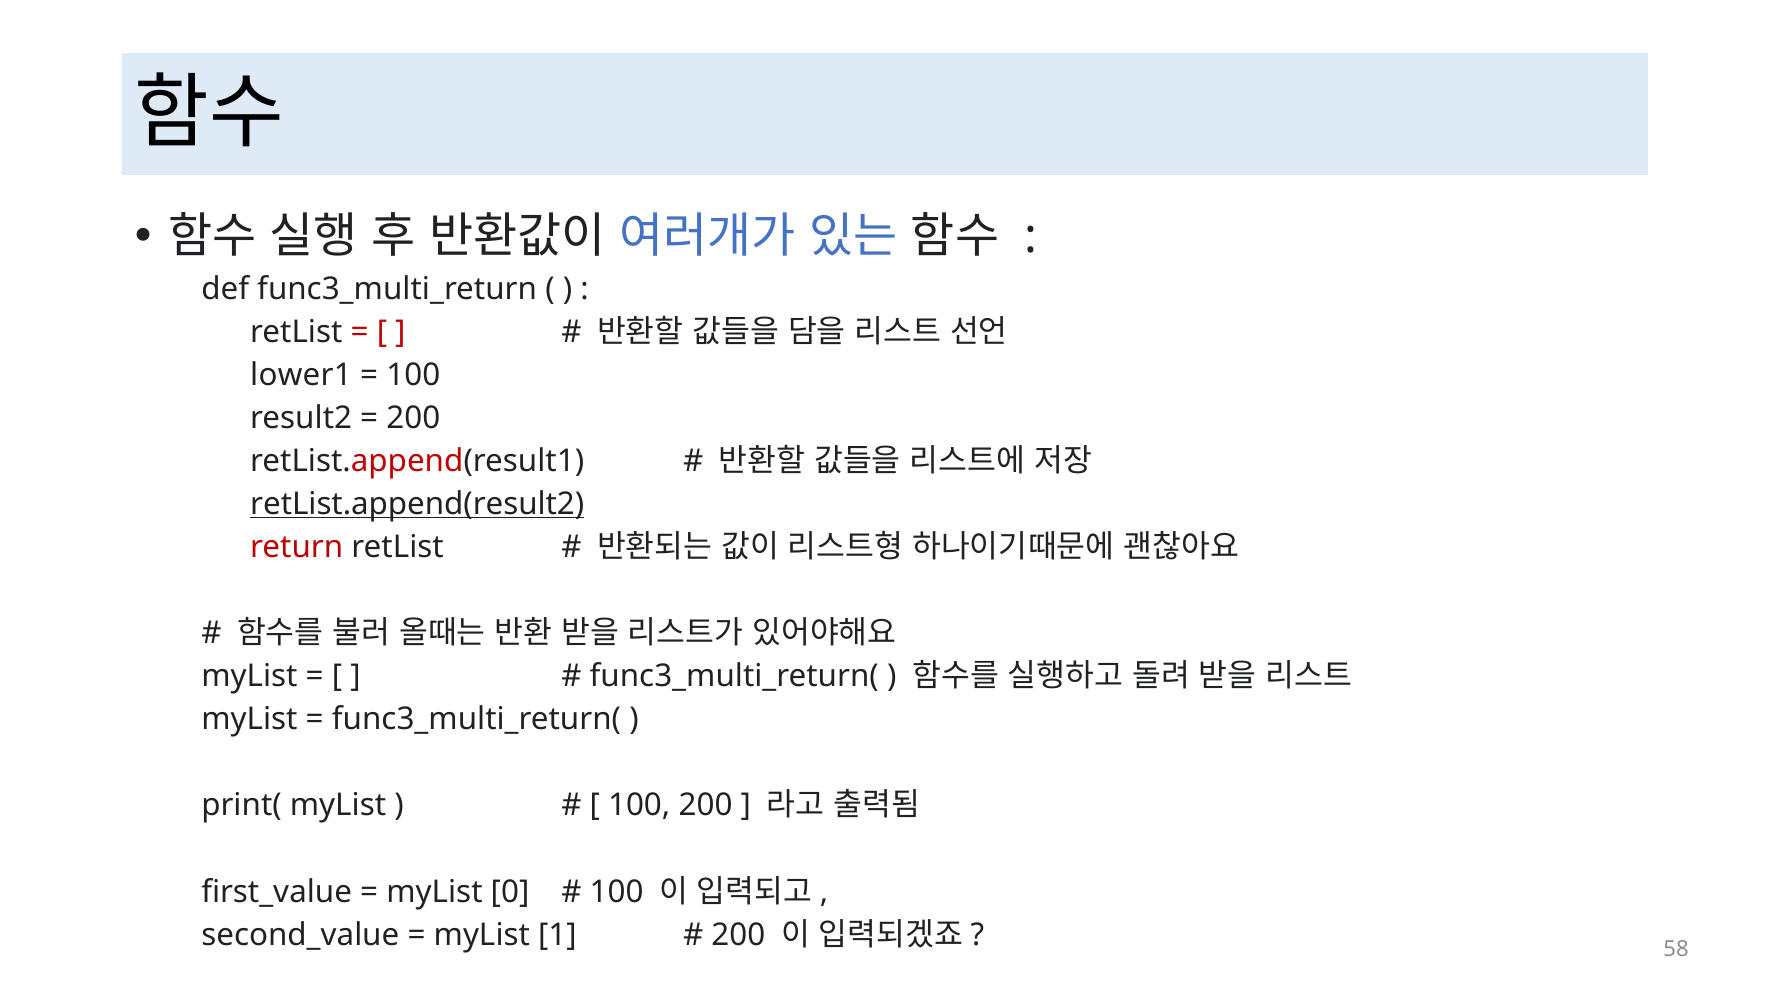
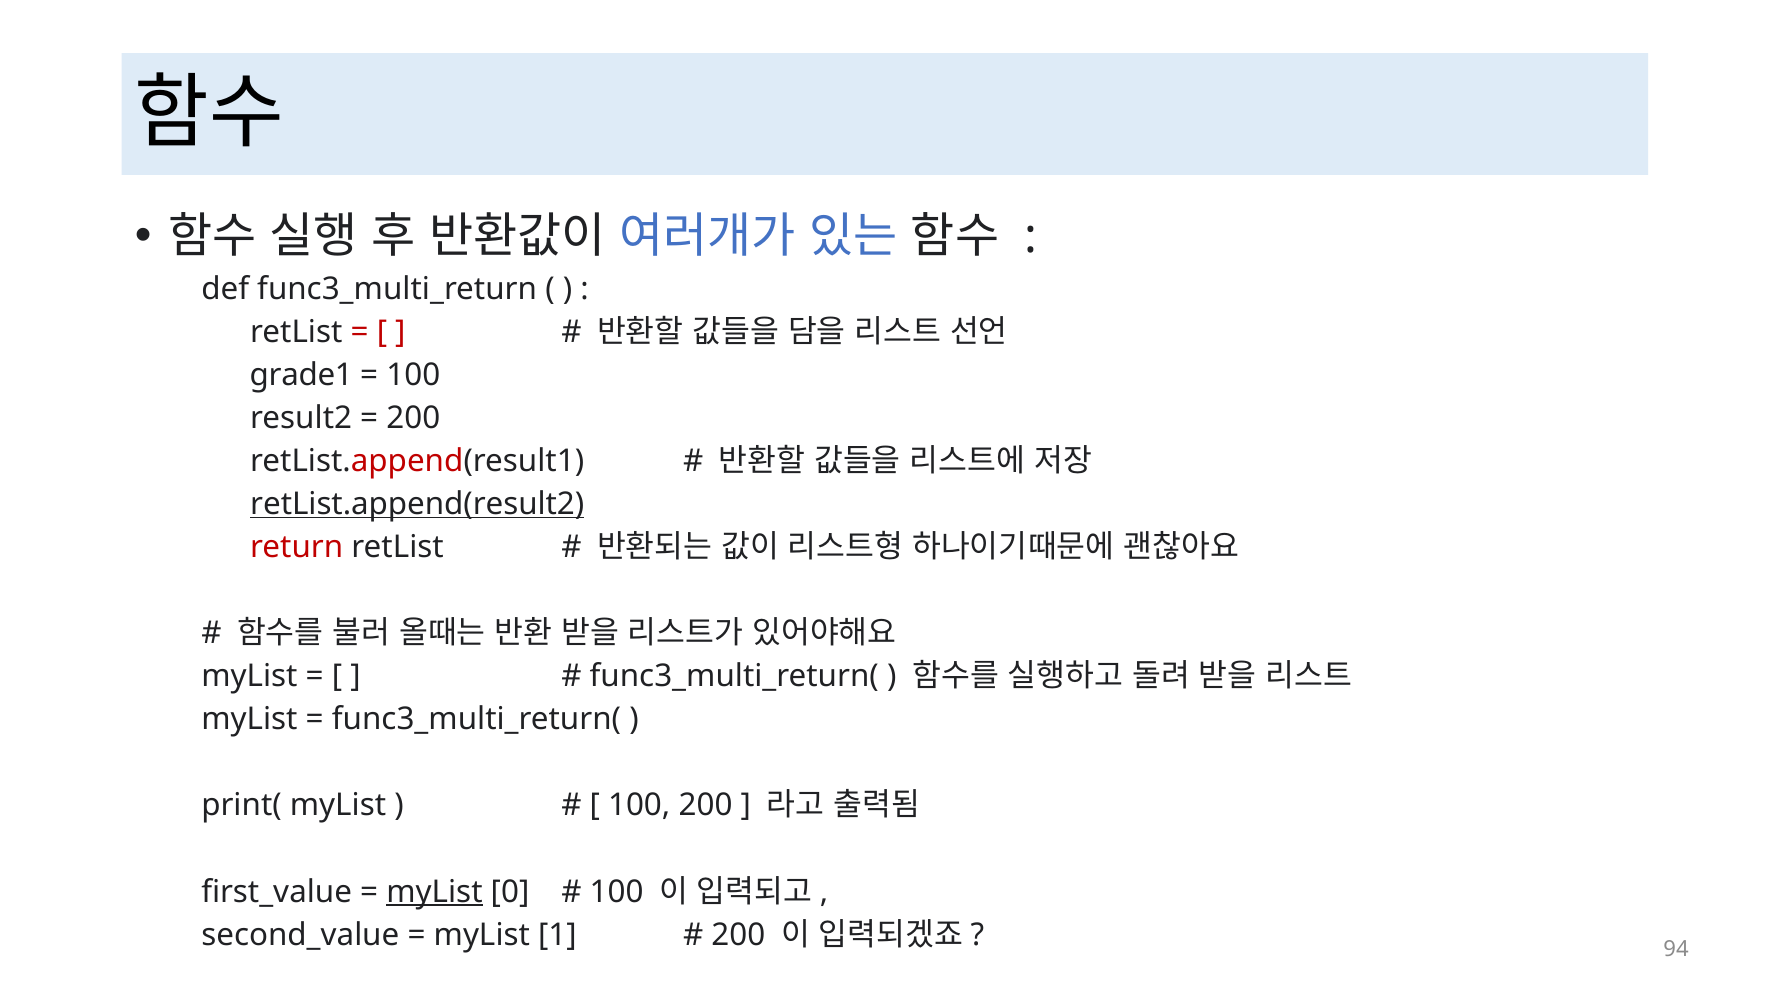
lower1: lower1 -> grade1
myList at (434, 891) underline: none -> present
58: 58 -> 94
